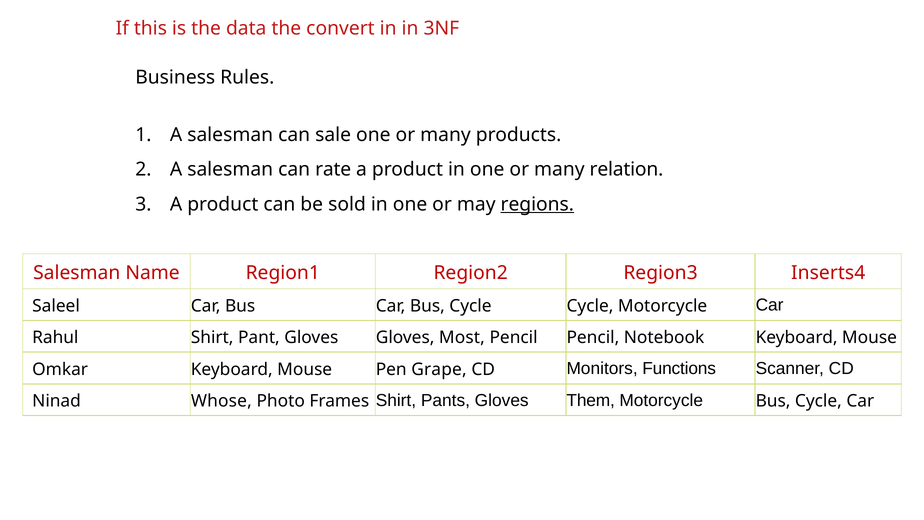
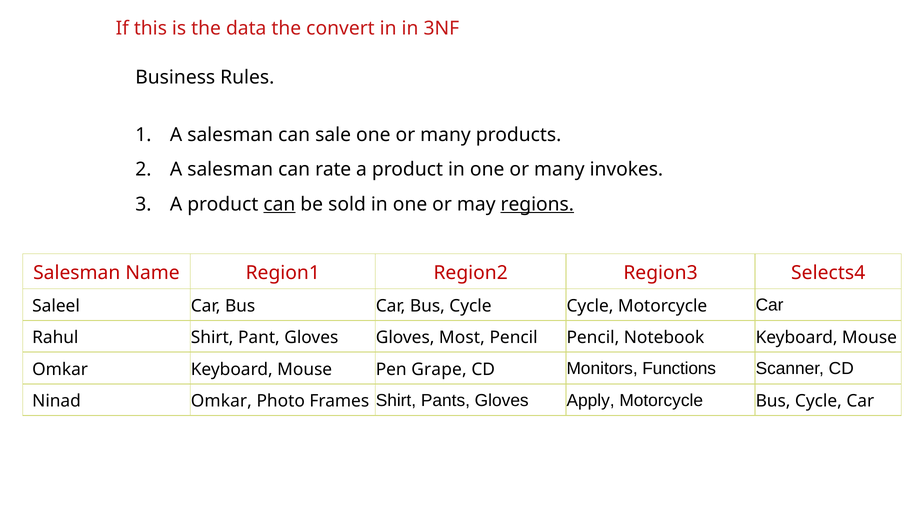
relation: relation -> invokes
can at (279, 204) underline: none -> present
Inserts4: Inserts4 -> Selects4
Ninad Whose: Whose -> Omkar
Them: Them -> Apply
